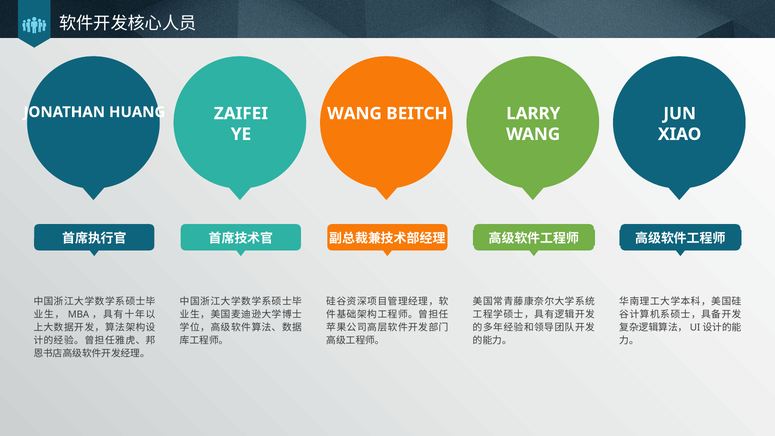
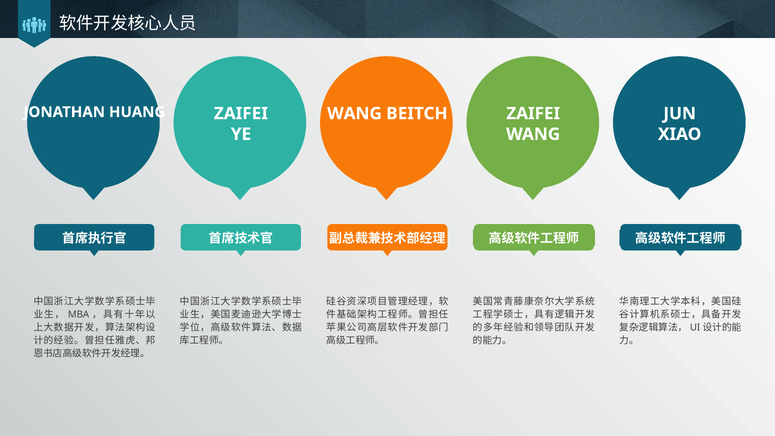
LARRY at (533, 114): LARRY -> ZAIFEI
